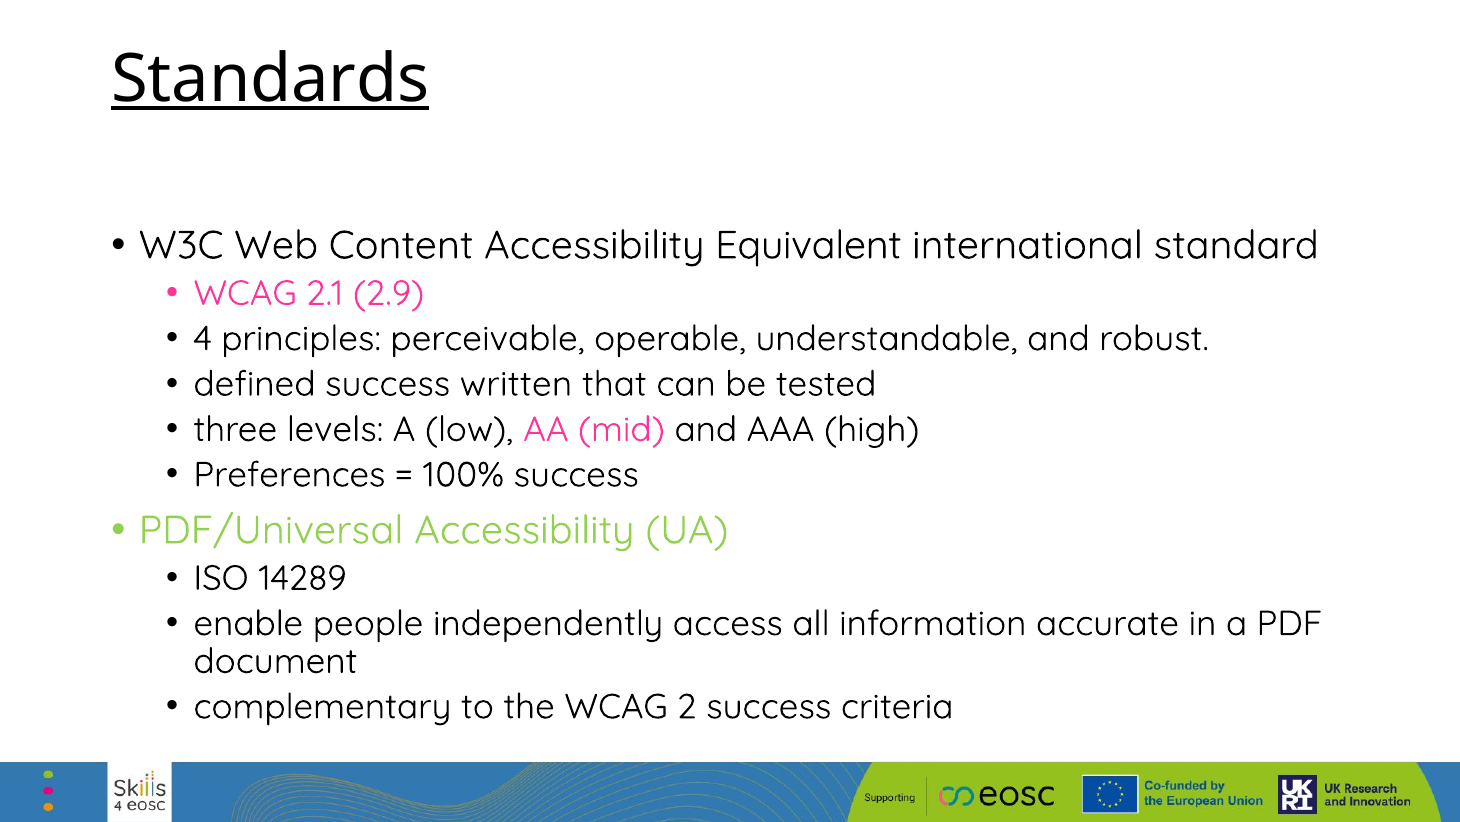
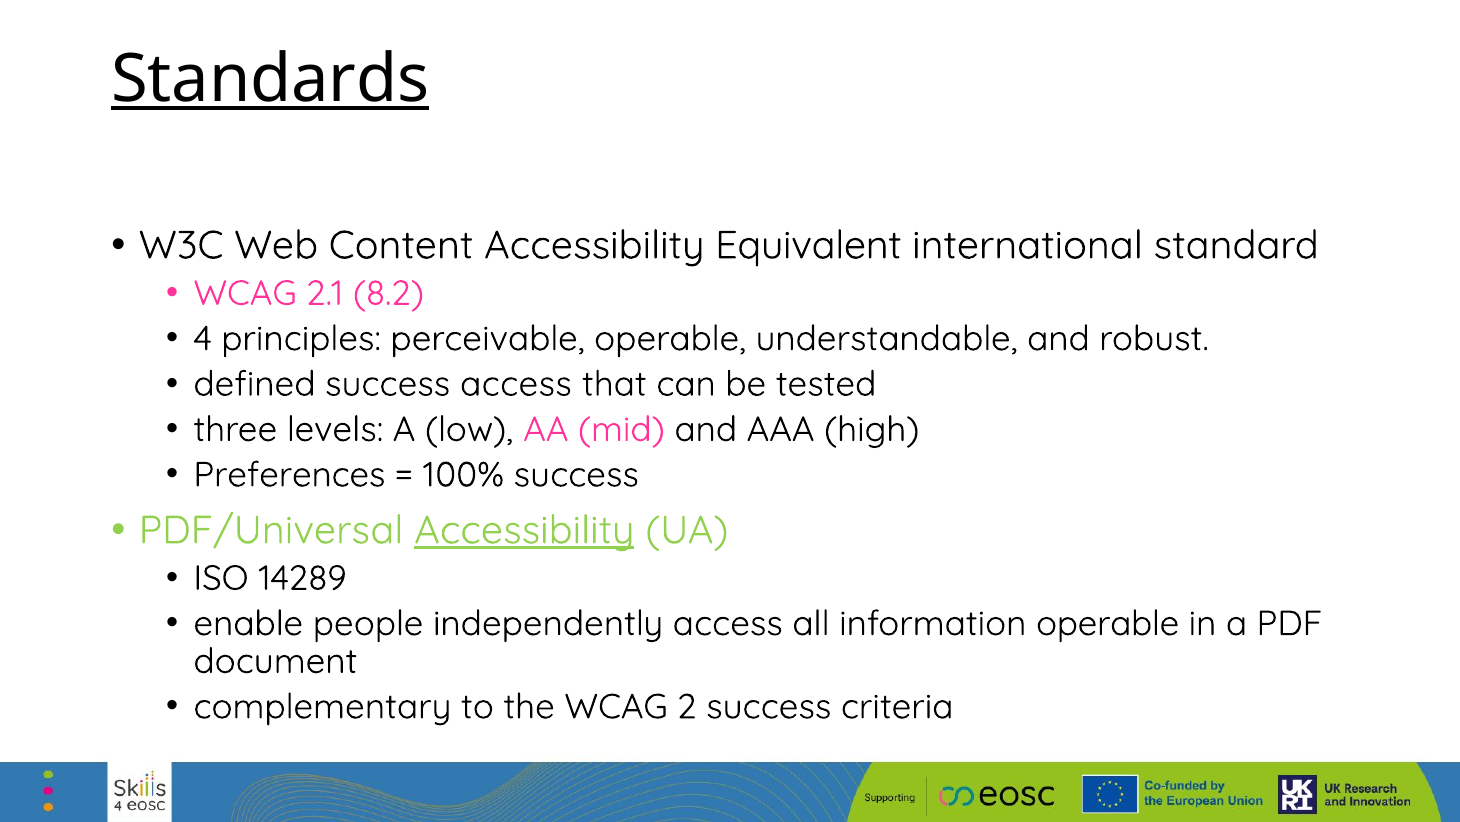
2.9: 2.9 -> 8.2
success written: written -> access
Accessibility at (524, 530) underline: none -> present
information accurate: accurate -> operable
